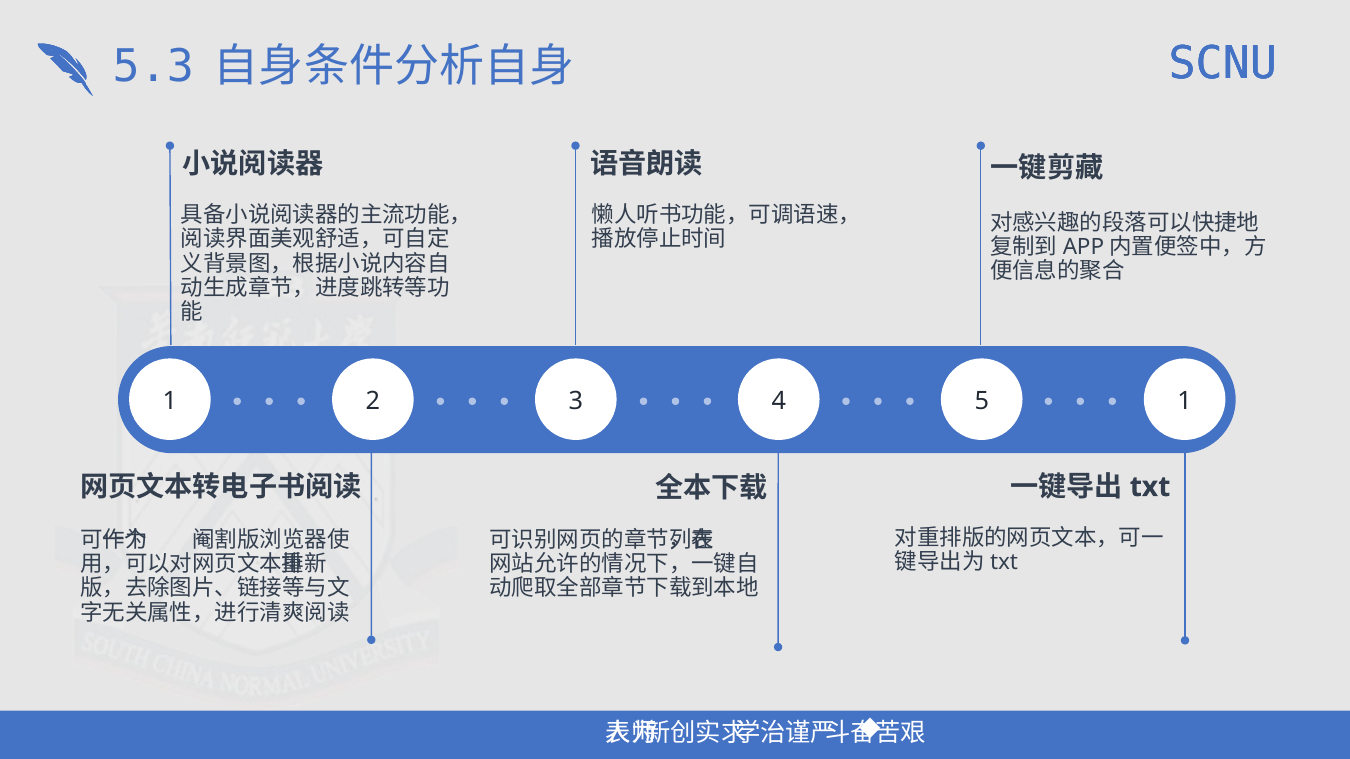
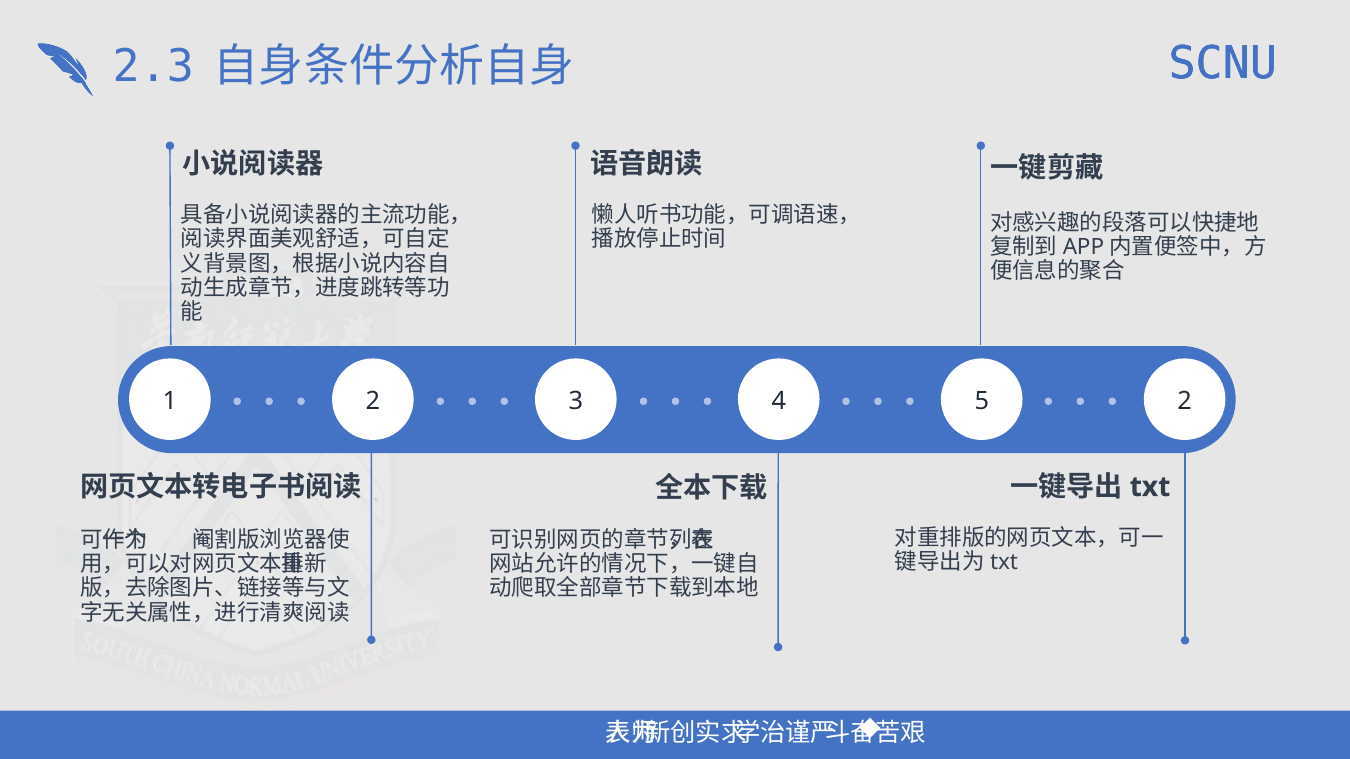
5.3: 5.3 -> 2.3
1 1: 1 -> 2
